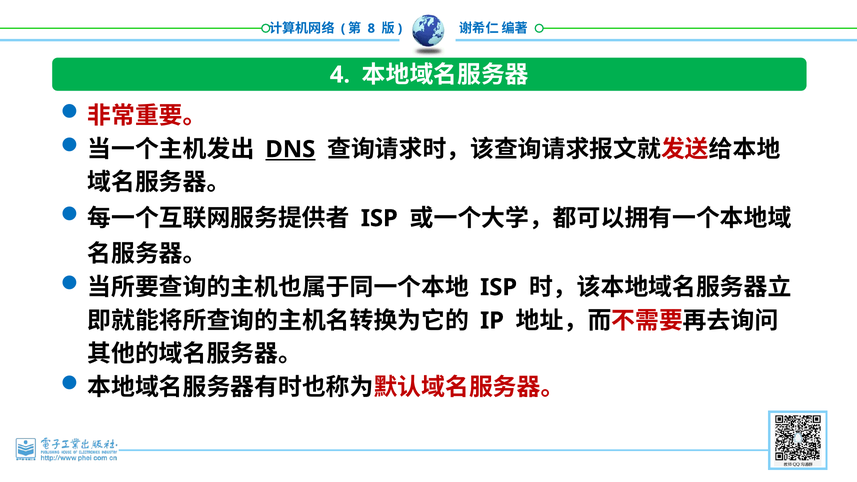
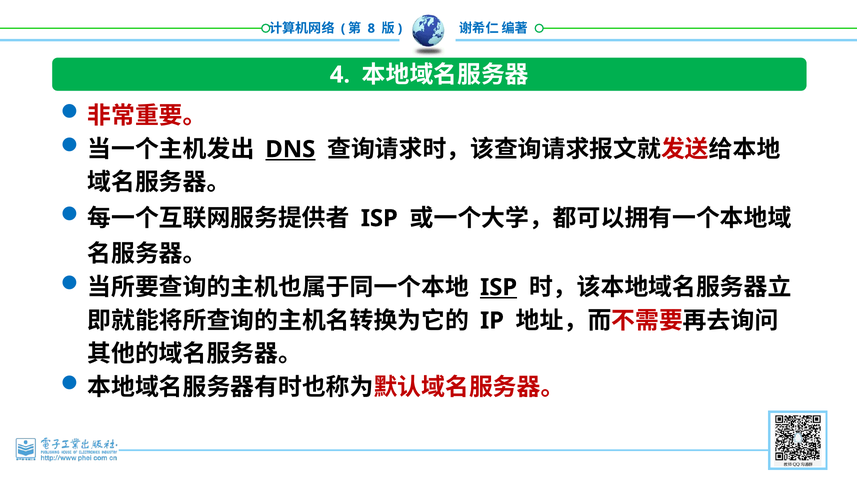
ISP at (499, 287) underline: none -> present
